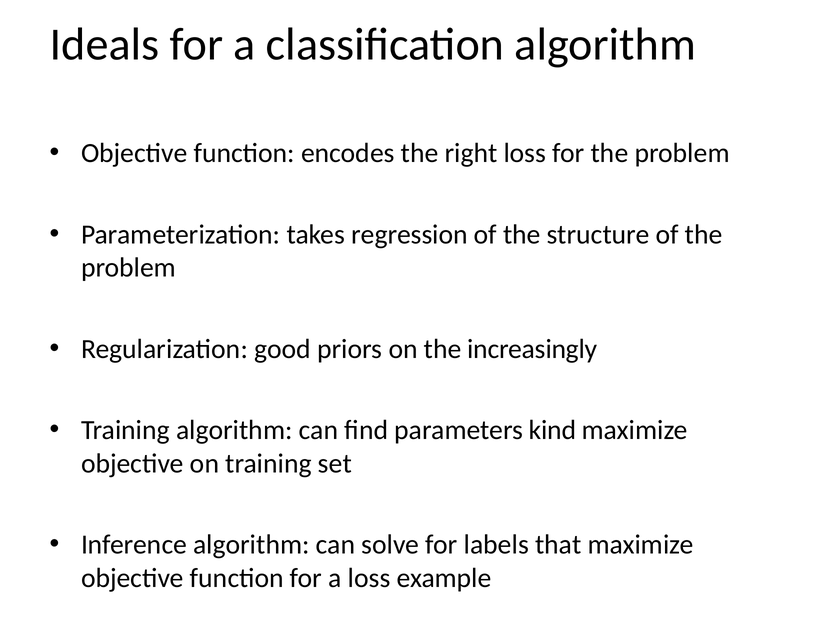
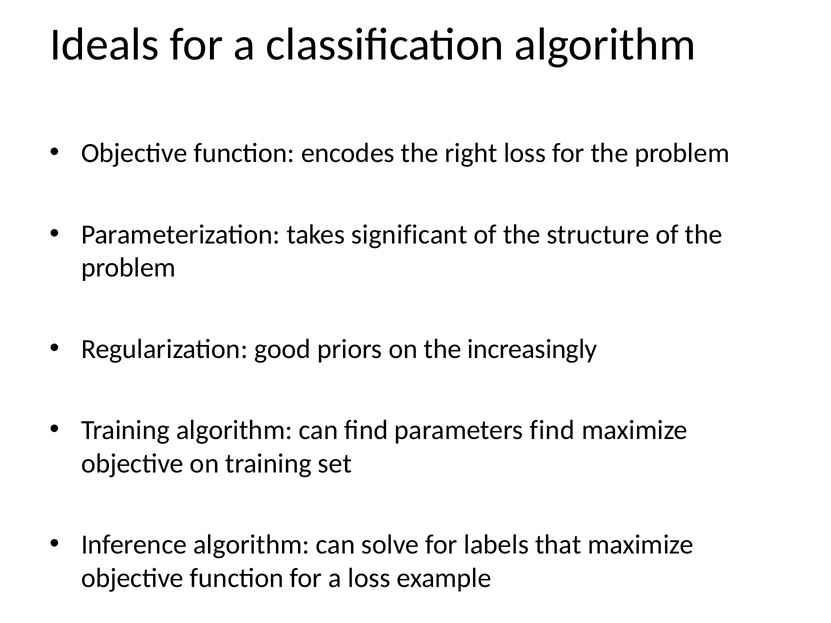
regression: regression -> significant
parameters kind: kind -> find
